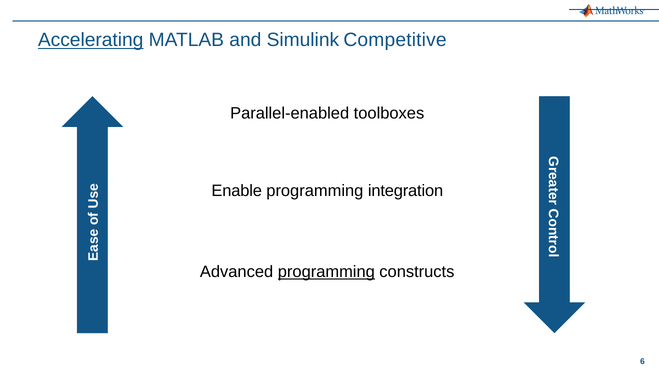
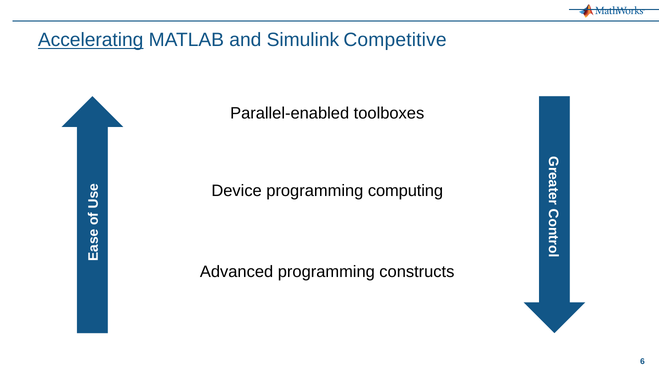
Enable: Enable -> Device
integration: integration -> computing
programming at (326, 271) underline: present -> none
